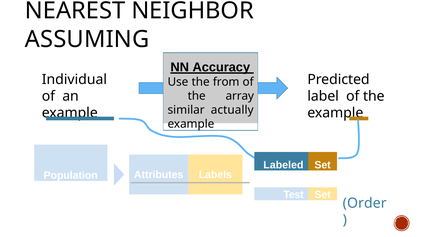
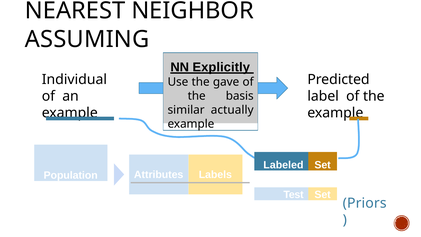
Accuracy: Accuracy -> Explicitly
from: from -> gave
array: array -> basis
Order: Order -> Priors
